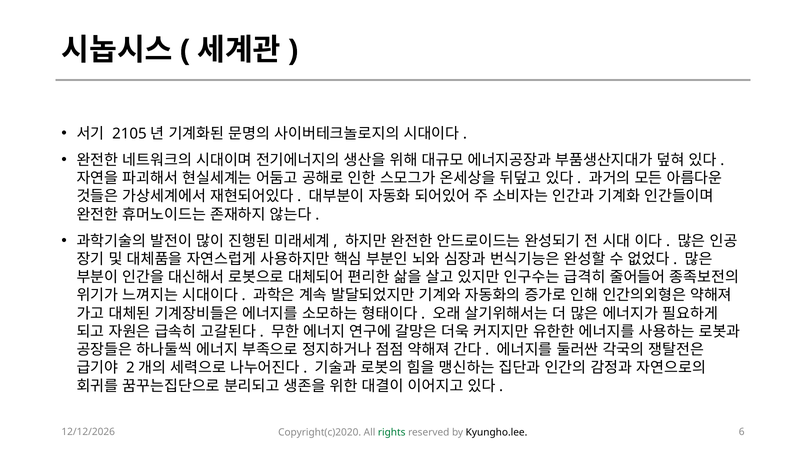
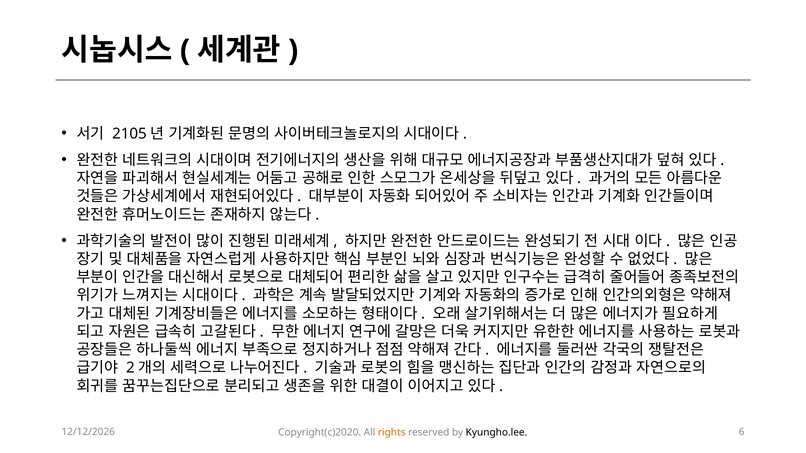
rights colour: green -> orange
